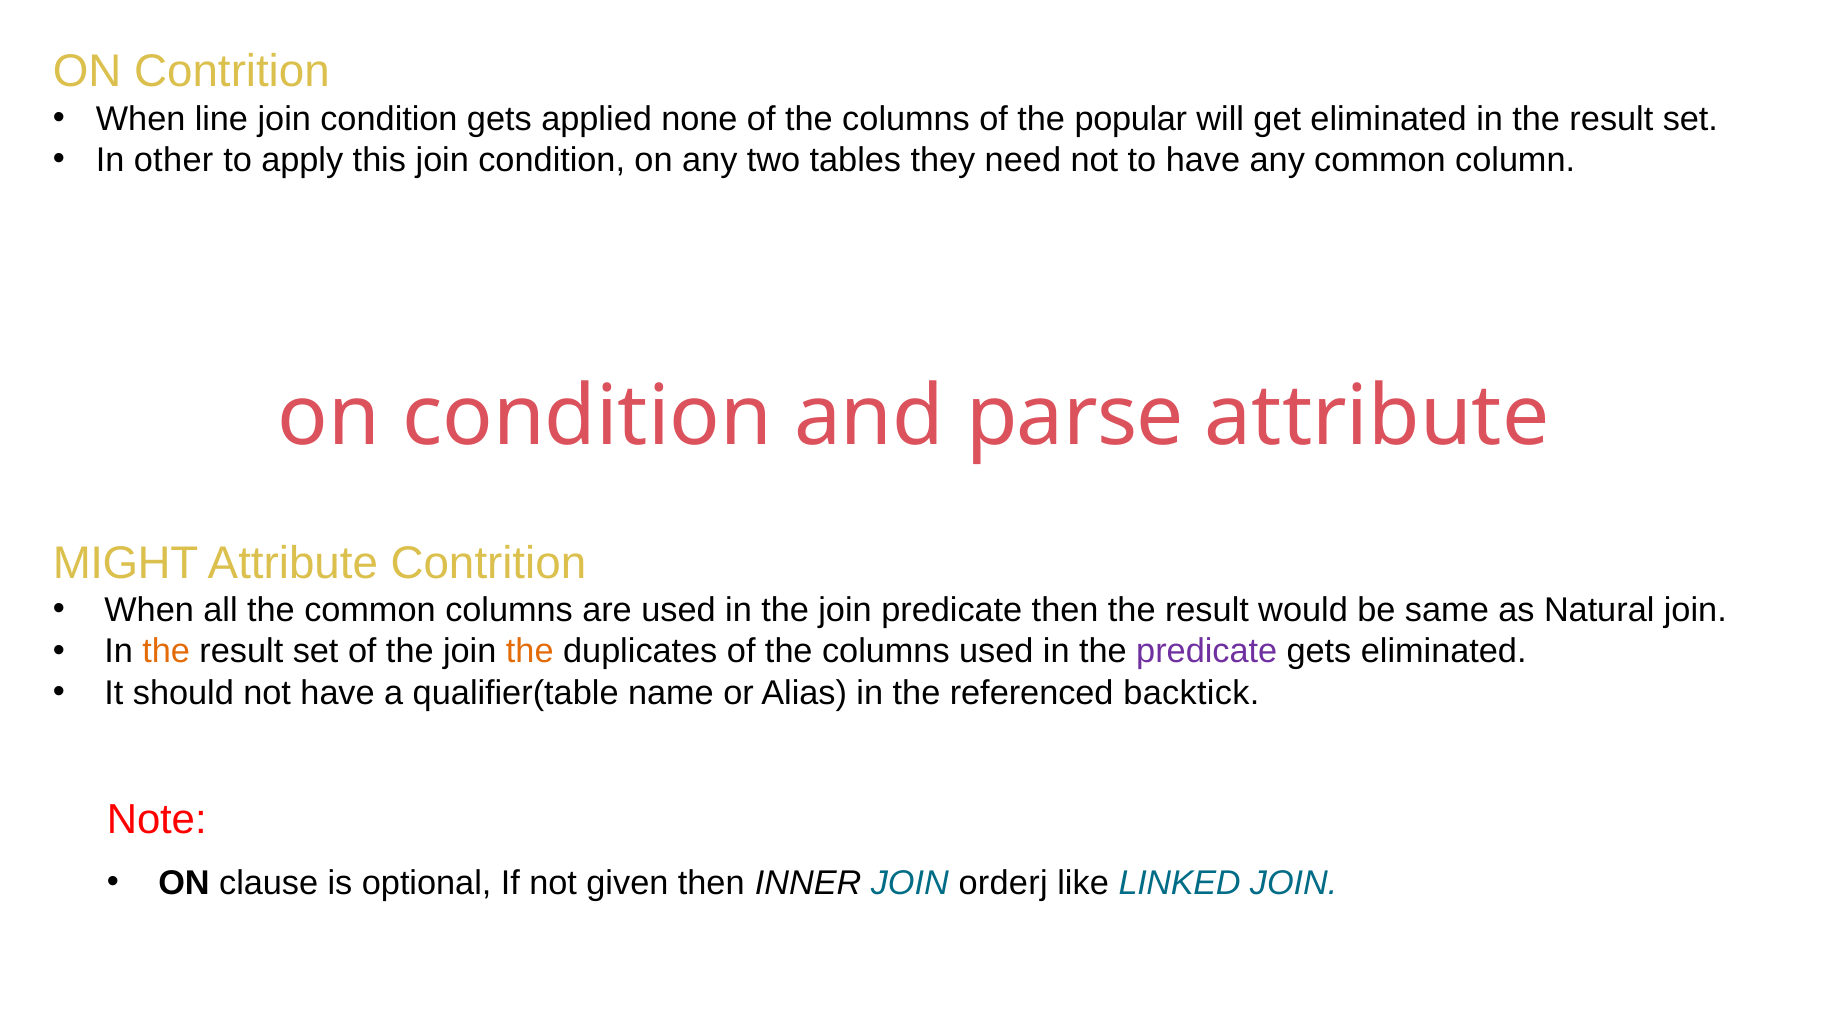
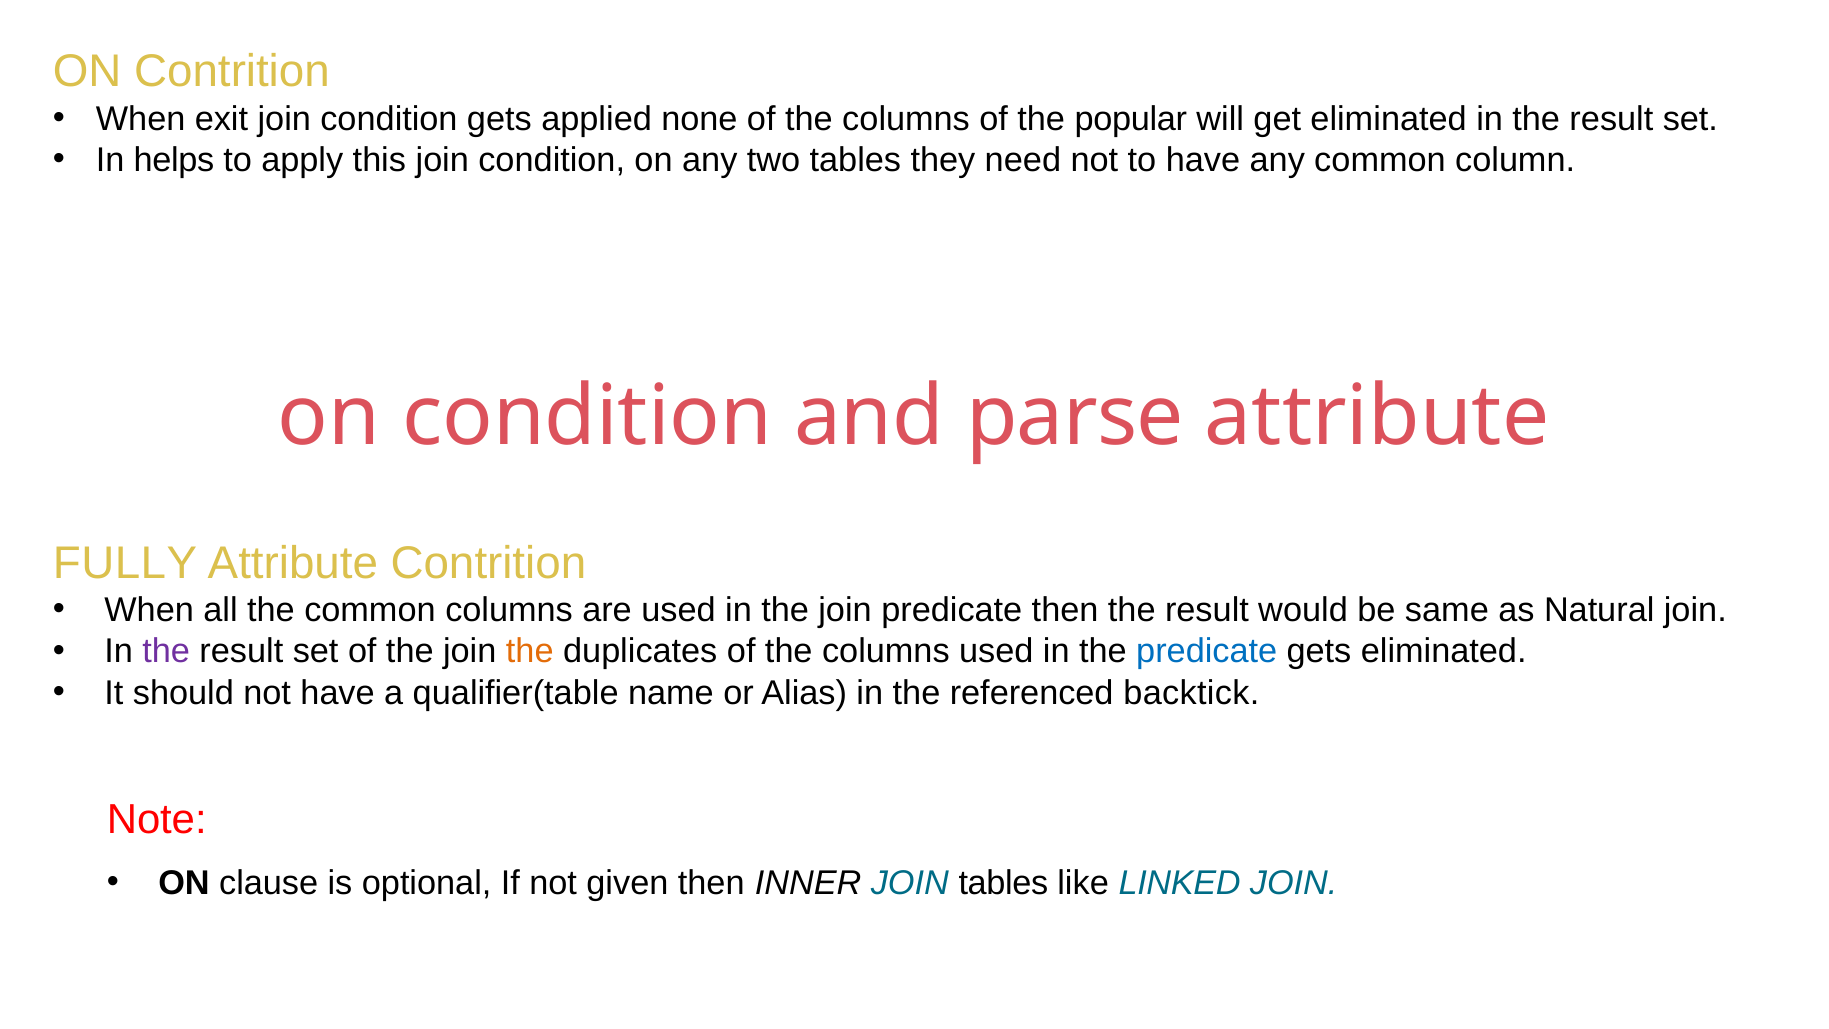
line: line -> exit
other: other -> helps
MIGHT: MIGHT -> FULLY
the at (166, 652) colour: orange -> purple
predicate at (1207, 652) colour: purple -> blue
JOIN orderj: orderj -> tables
